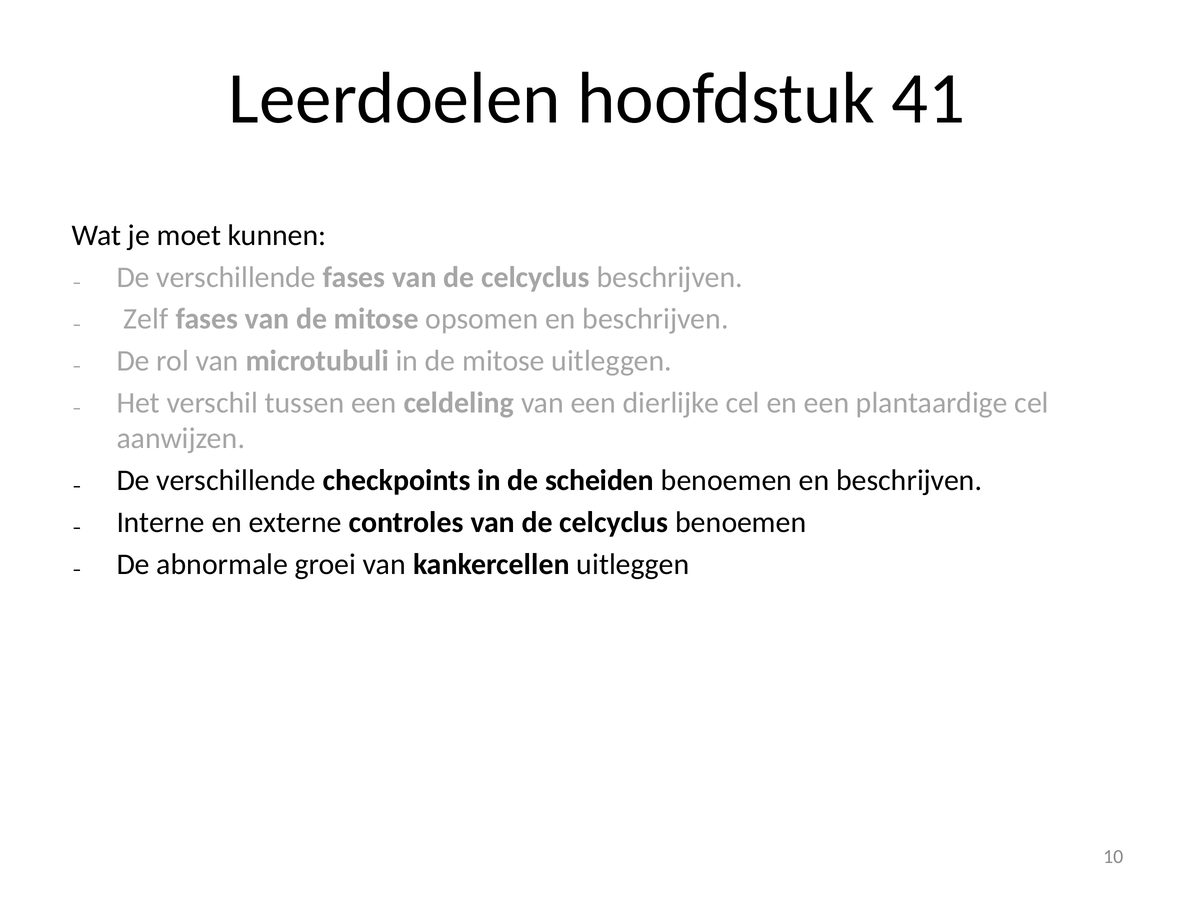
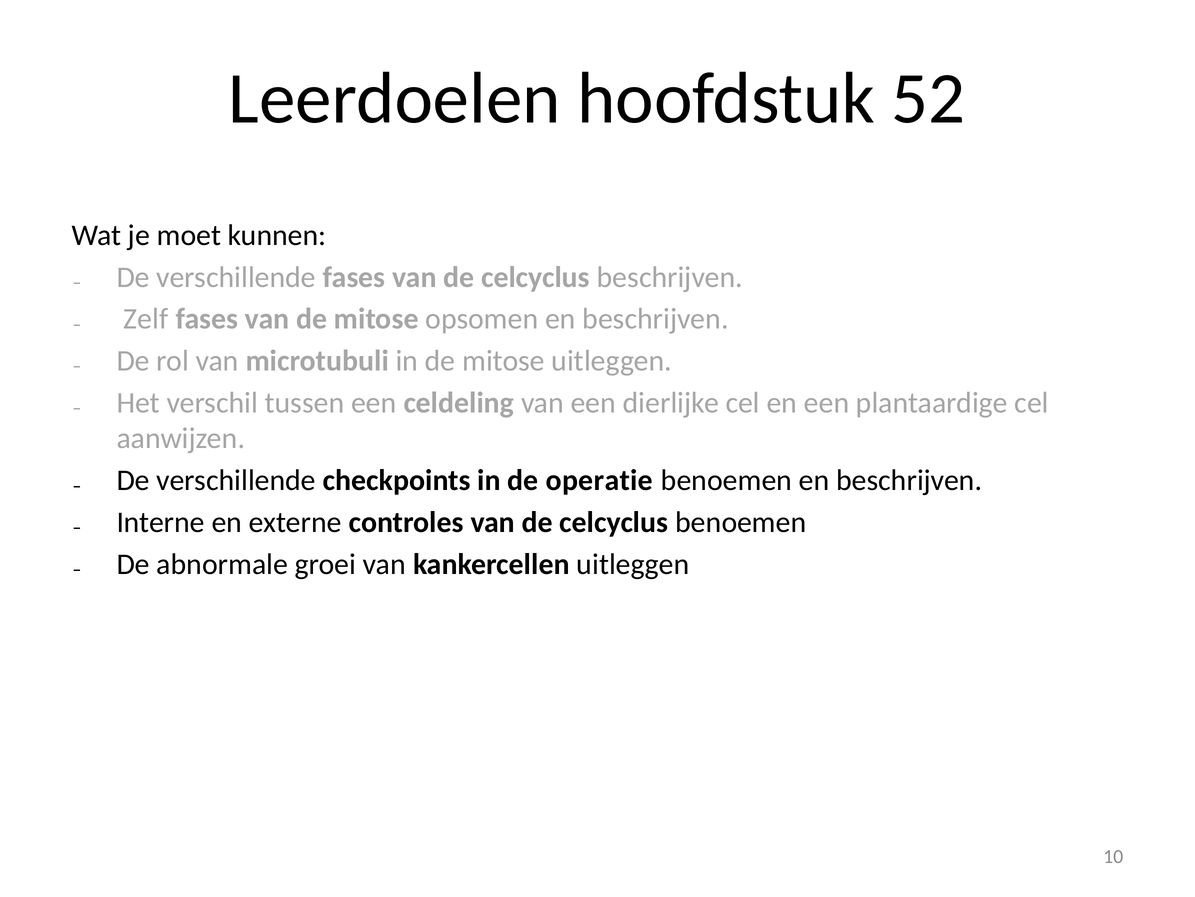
41: 41 -> 52
scheiden: scheiden -> operatie
